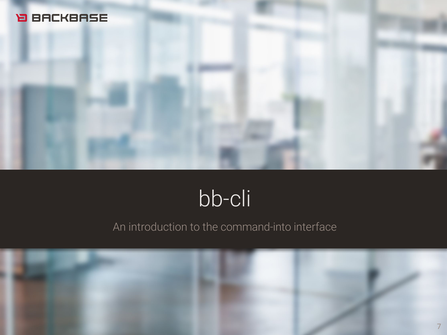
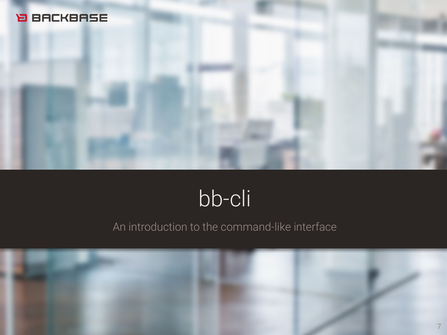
command-into: command-into -> command-like
